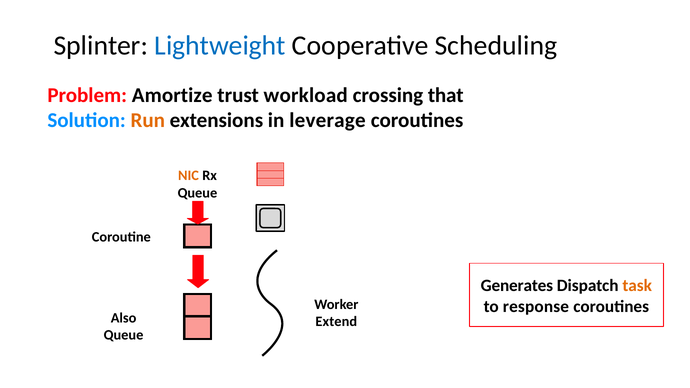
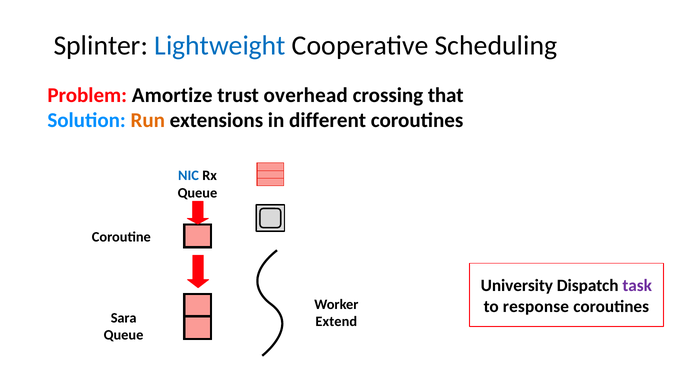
workload: workload -> overhead
leverage: leverage -> different
NIC colour: orange -> blue
Generates: Generates -> University
task colour: orange -> purple
Also: Also -> Sara
